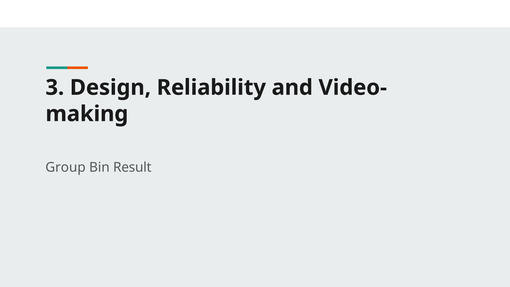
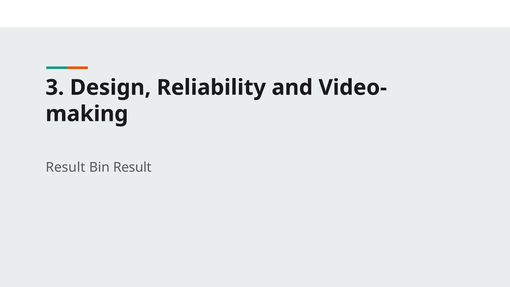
Group at (66, 167): Group -> Result
